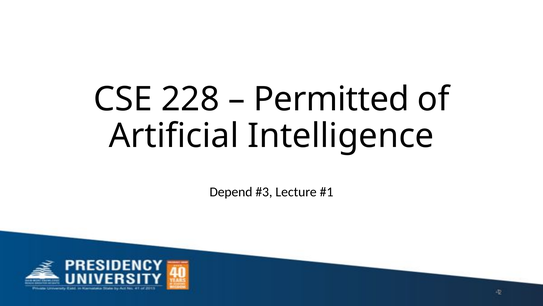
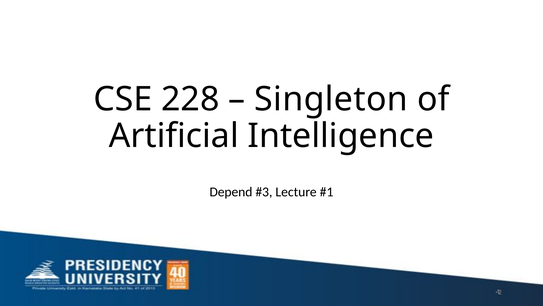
Permitted: Permitted -> Singleton
